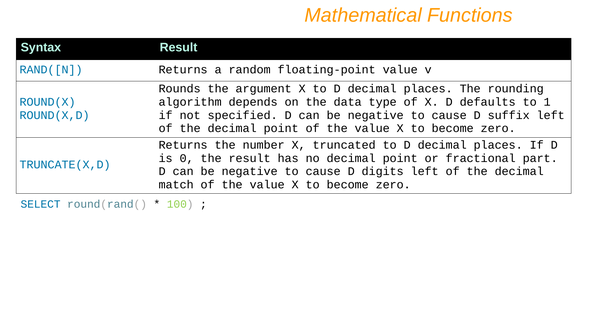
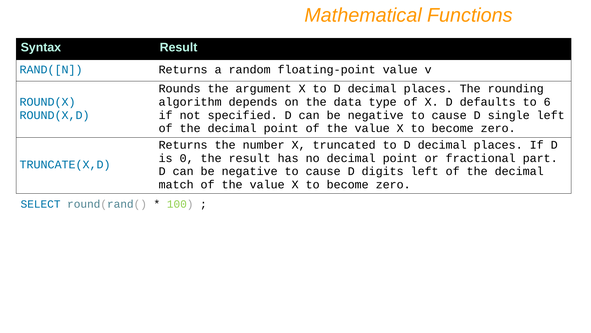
1: 1 -> 6
suffix: suffix -> single
